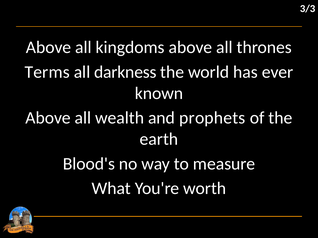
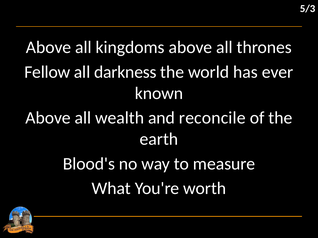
3/3: 3/3 -> 5/3
Terms: Terms -> Fellow
prophets: prophets -> reconcile
